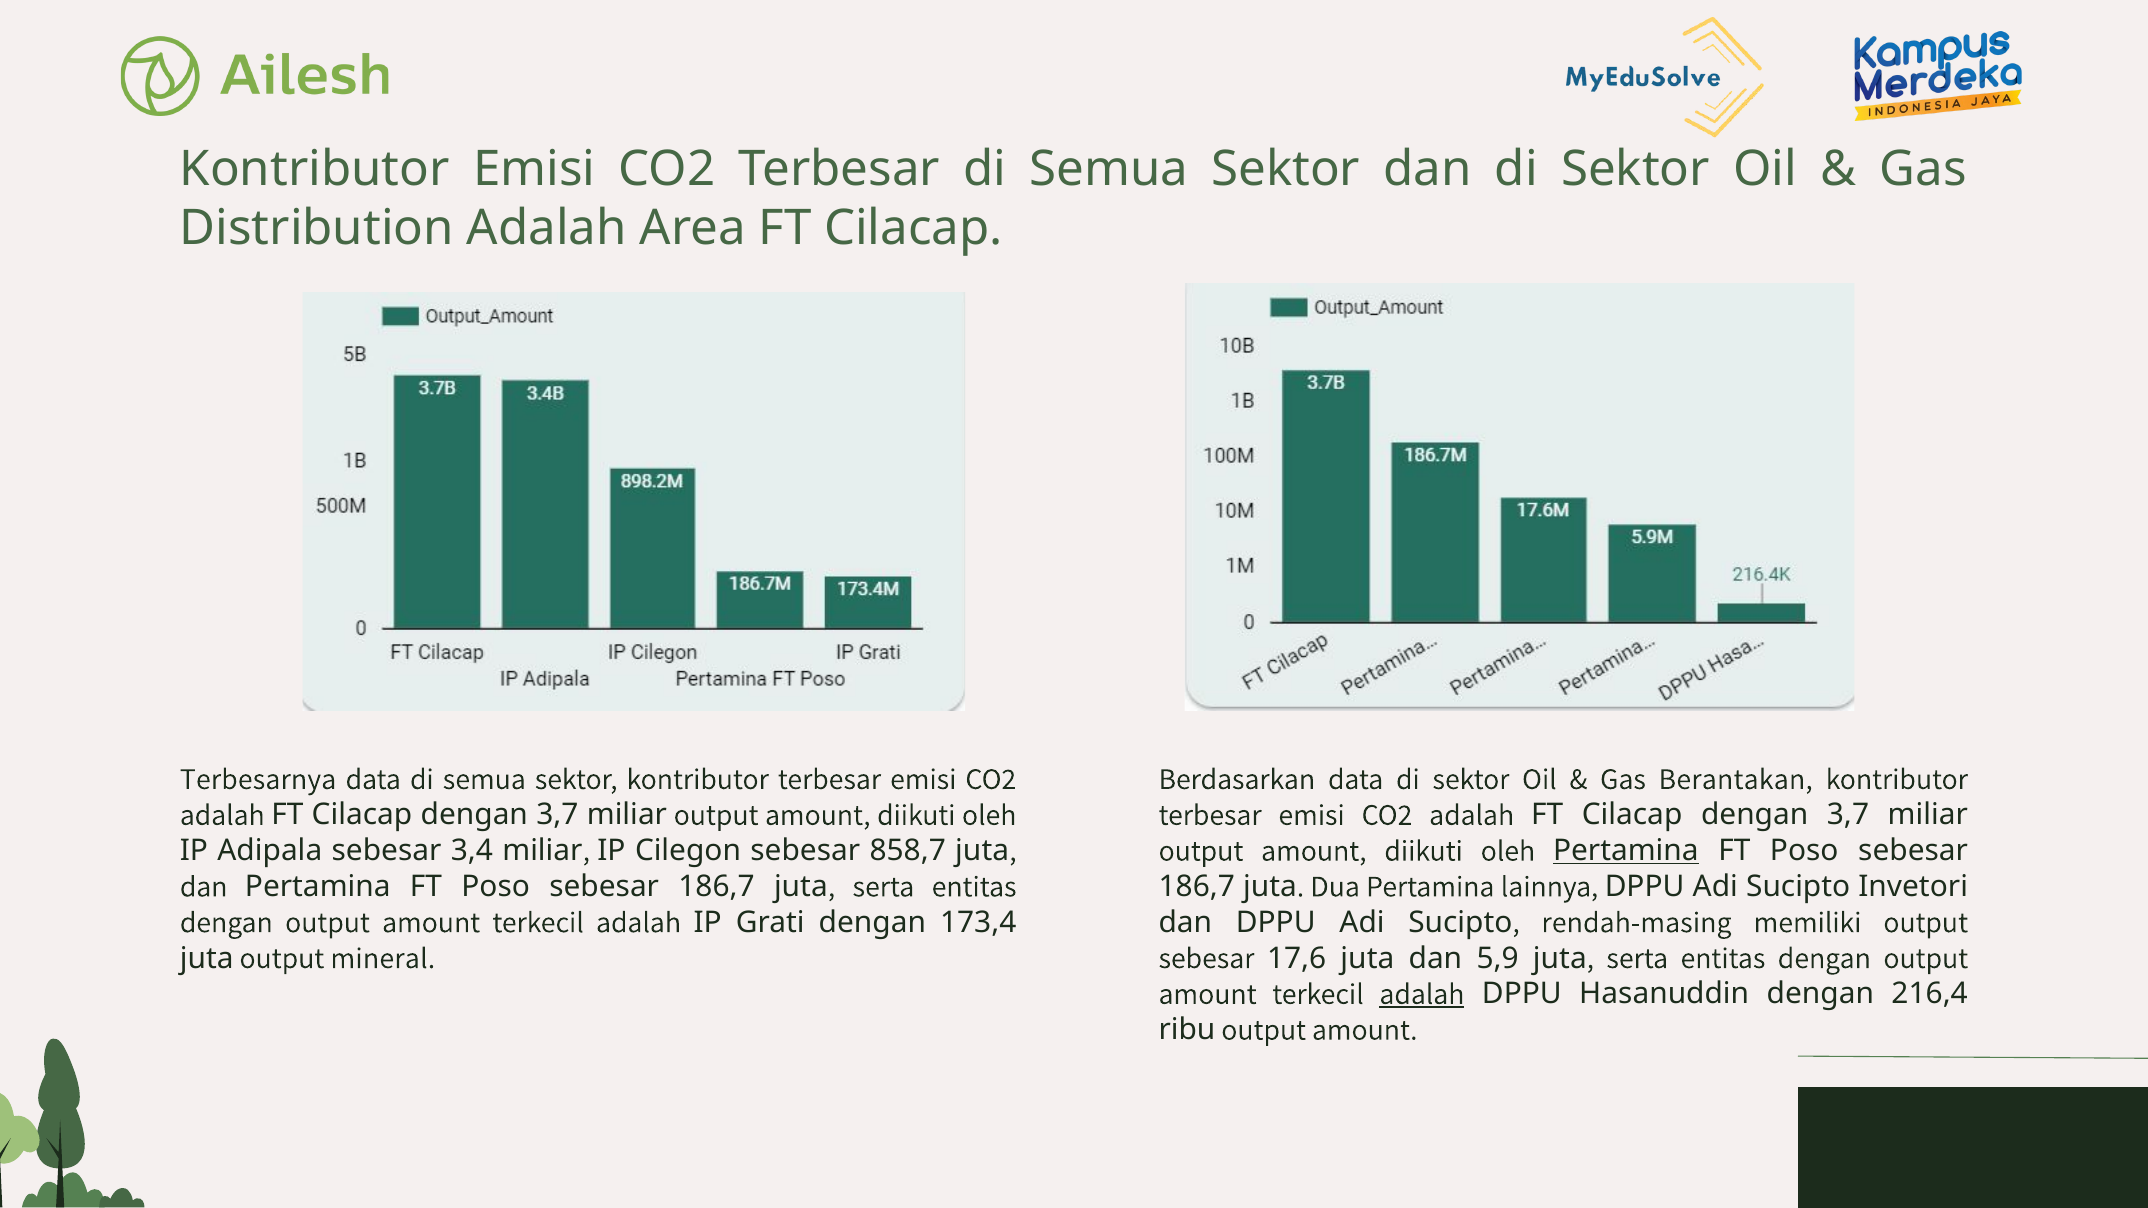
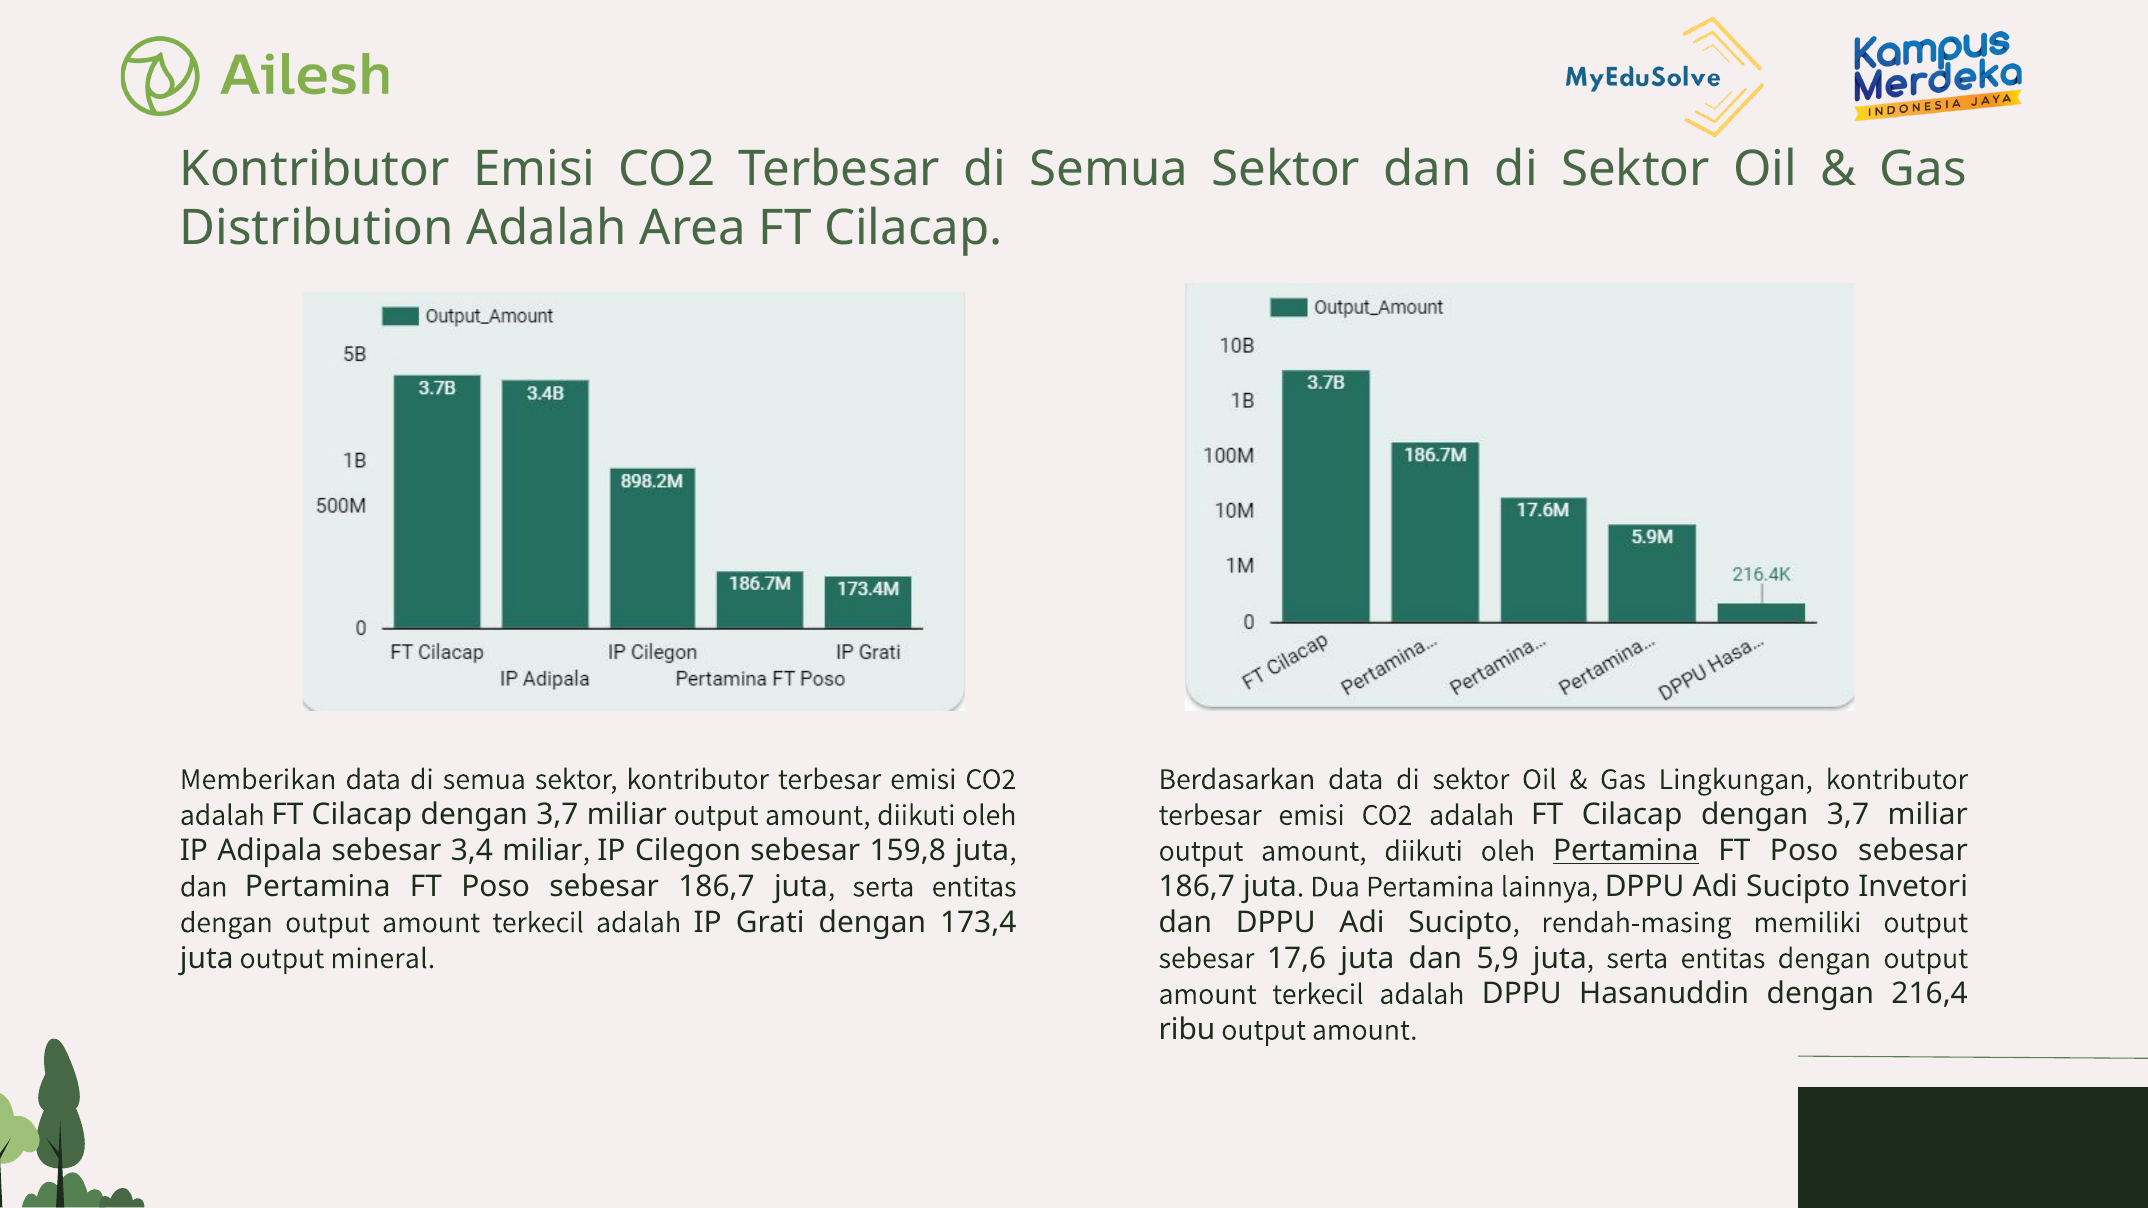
Terbesarnya: Terbesarnya -> Memberikan
Berantakan: Berantakan -> Lingkungan
858,7: 858,7 -> 159,8
adalah at (1422, 994) underline: present -> none
